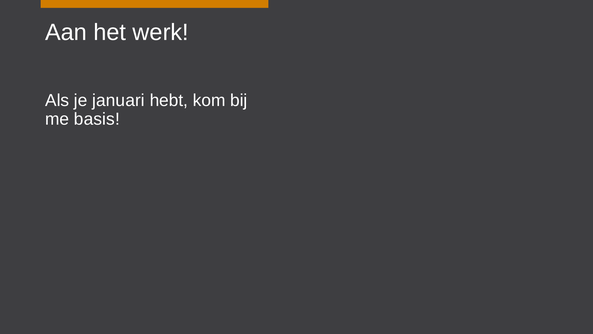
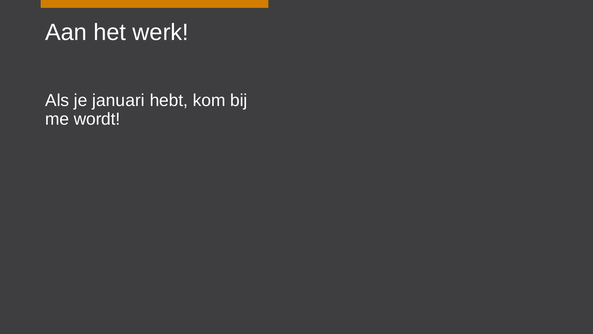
basis: basis -> wordt
